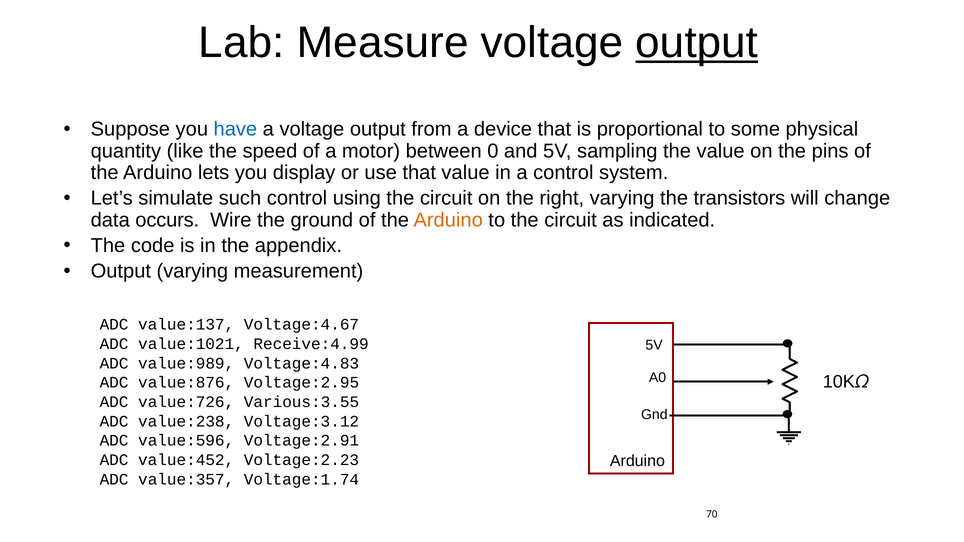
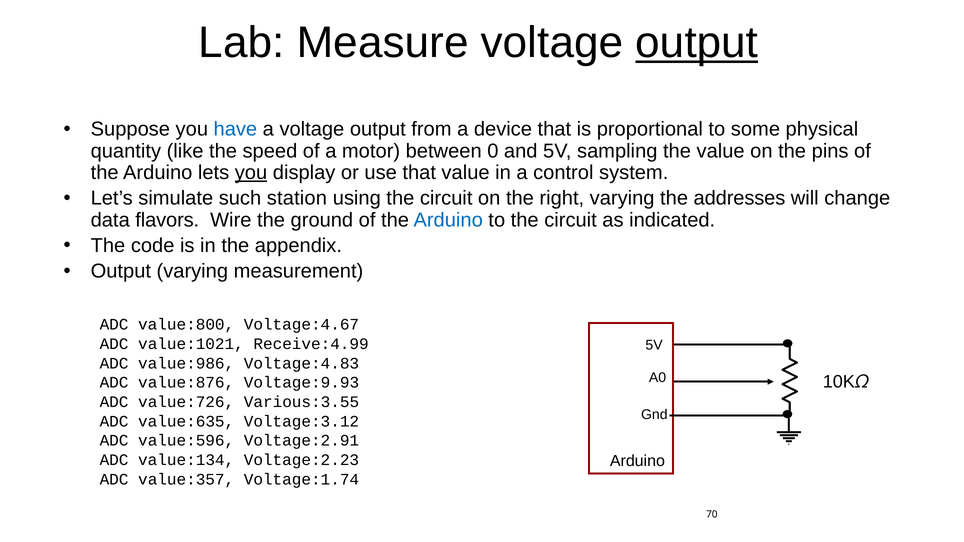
you at (251, 173) underline: none -> present
such control: control -> station
transistors: transistors -> addresses
occurs: occurs -> flavors
Arduino at (448, 220) colour: orange -> blue
value:137: value:137 -> value:800
value:989: value:989 -> value:986
Voltage:2.95: Voltage:2.95 -> Voltage:9.93
value:238: value:238 -> value:635
value:452: value:452 -> value:134
